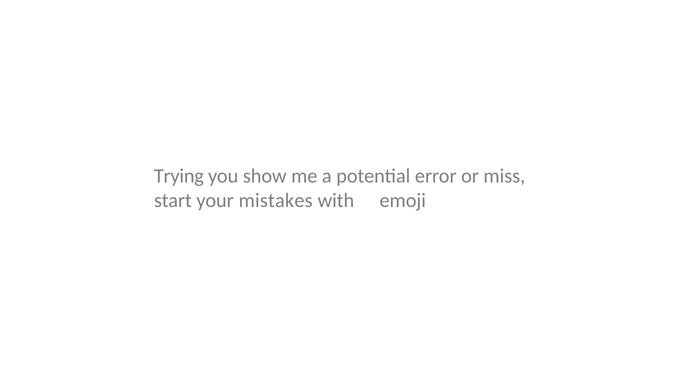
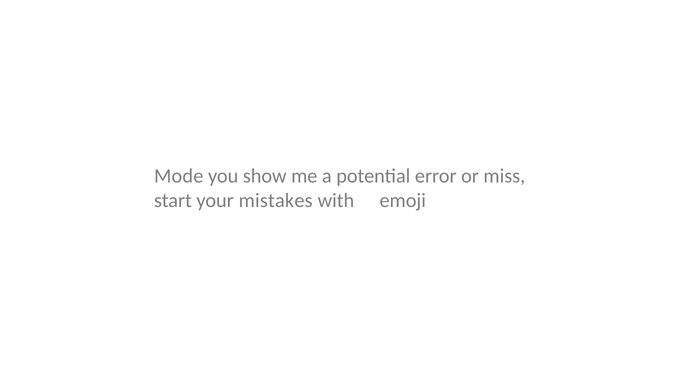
Trying: Trying -> Mode
